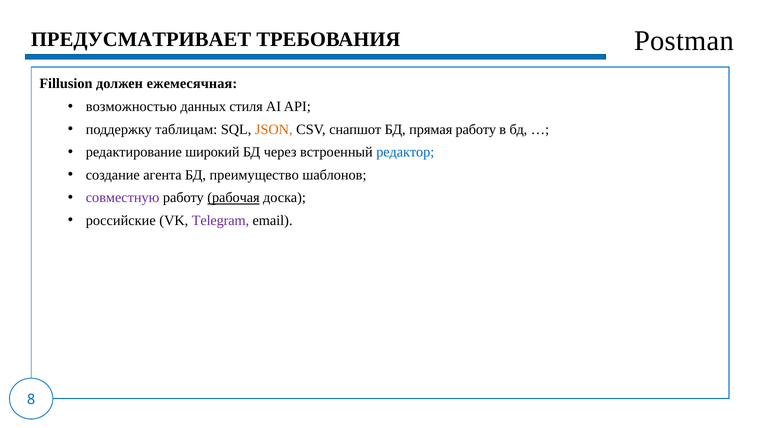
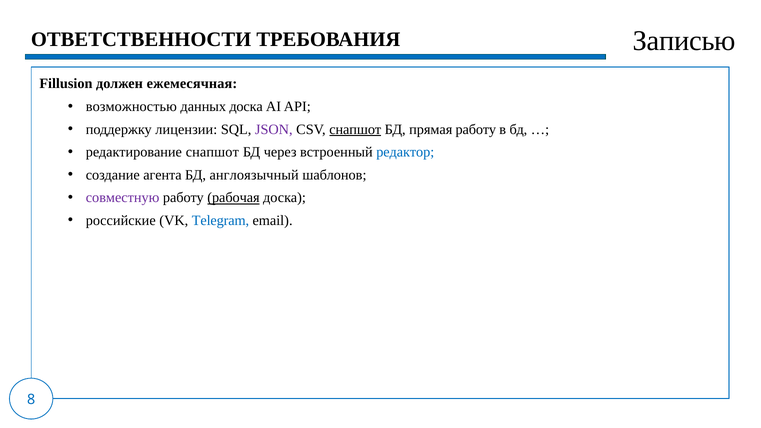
Postman: Postman -> Записью
ПРЕДУСМАТРИВАЕТ: ПРЕДУСМАТРИВАЕТ -> ОТВЕТСТВЕННОСТИ
данных стиля: стиля -> доска
таблицам: таблицам -> лицензии
JSON colour: orange -> purple
снапшот at (355, 129) underline: none -> present
редактирование широкий: широкий -> снапшот
преимущество: преимущество -> англоязычный
Telegram colour: purple -> blue
